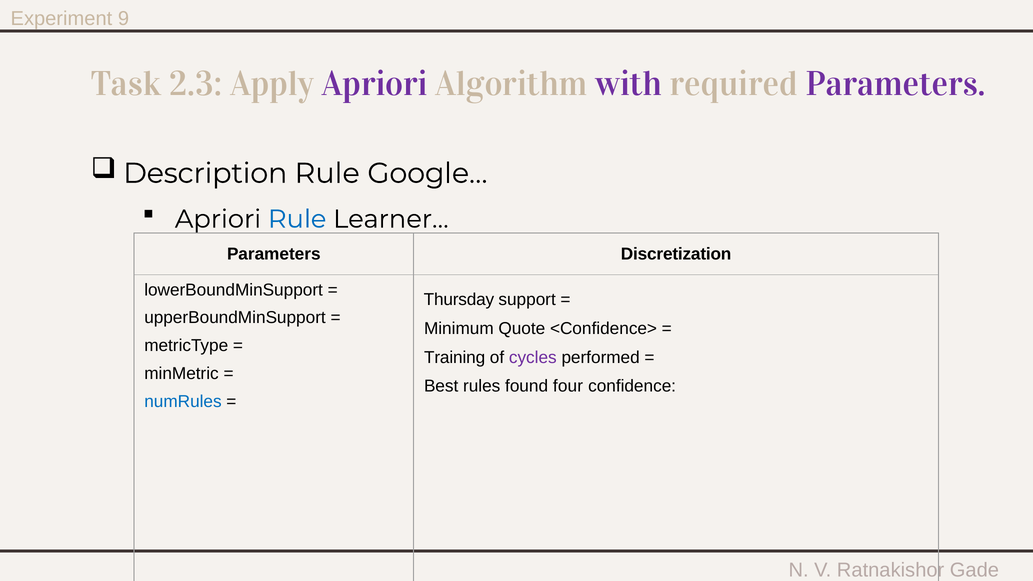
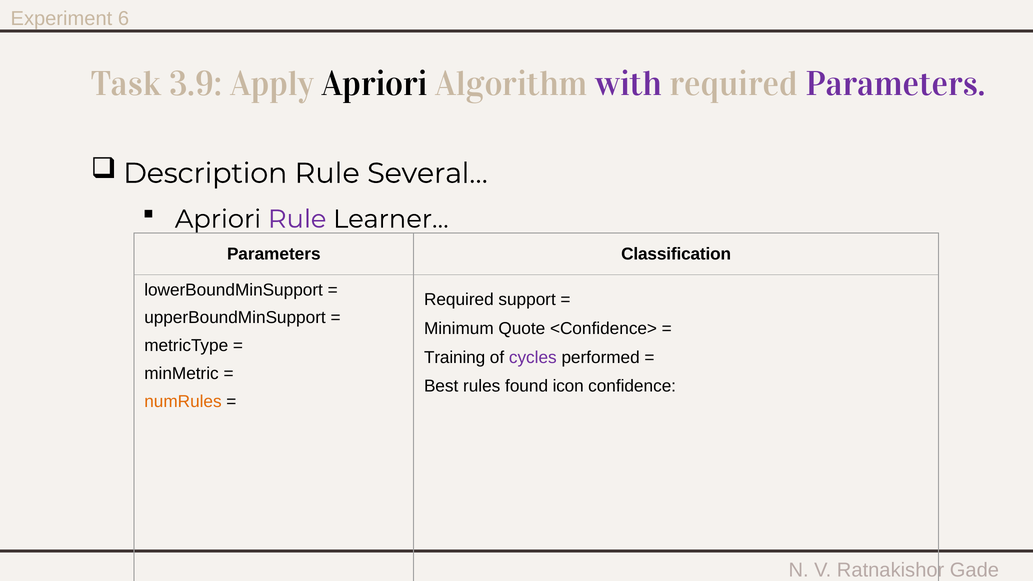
9: 9 -> 6
2.3: 2.3 -> 3.9
Apriori at (375, 84) colour: purple -> black
Google…: Google… -> Several…
Rule at (297, 219) colour: blue -> purple
Discretization: Discretization -> Classification
Thursday at (459, 300): Thursday -> Required
four: four -> icon
numRules colour: blue -> orange
